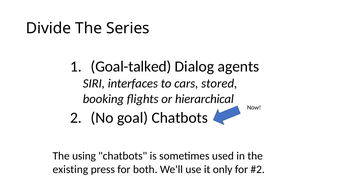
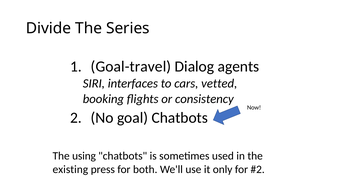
Goal-talked: Goal-talked -> Goal-travel
stored: stored -> vetted
hierarchical: hierarchical -> consistency
